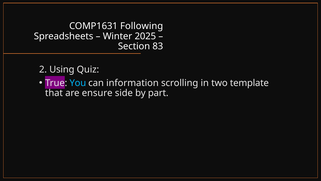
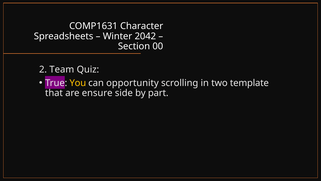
Following: Following -> Character
2025: 2025 -> 2042
83: 83 -> 00
Using: Using -> Team
You colour: light blue -> yellow
information: information -> opportunity
